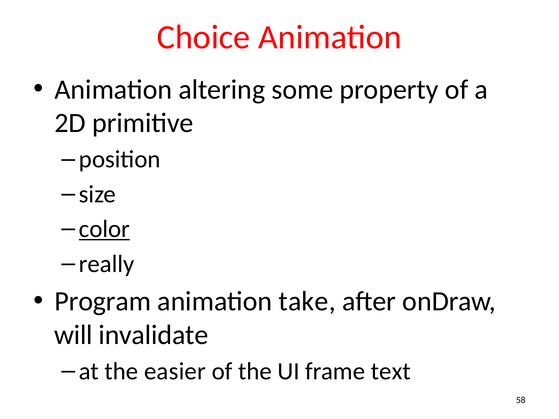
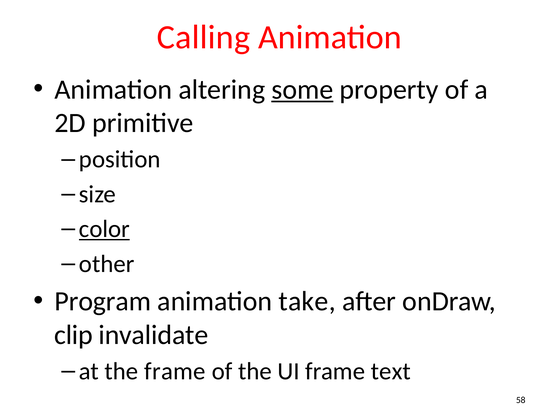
Choice: Choice -> Calling
some underline: none -> present
really: really -> other
will: will -> clip
the easier: easier -> frame
